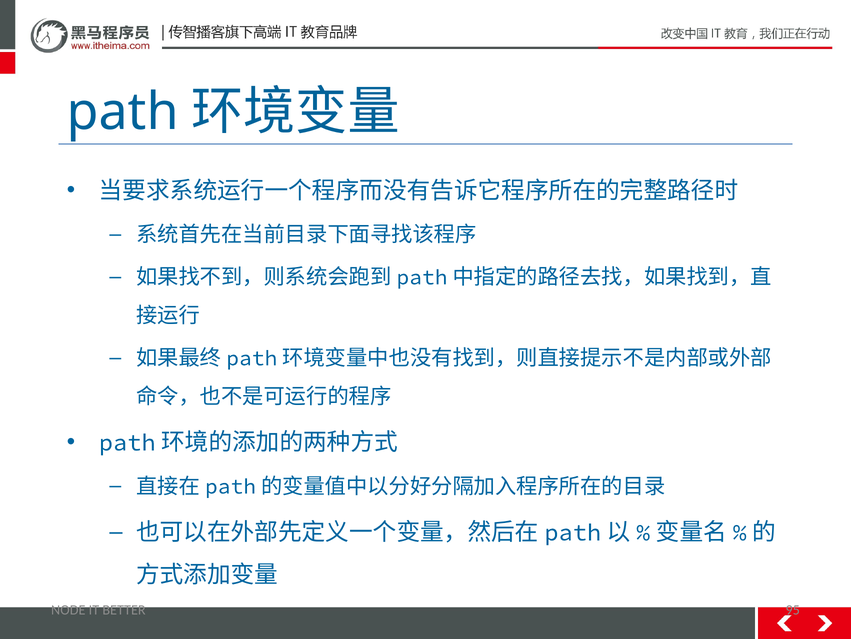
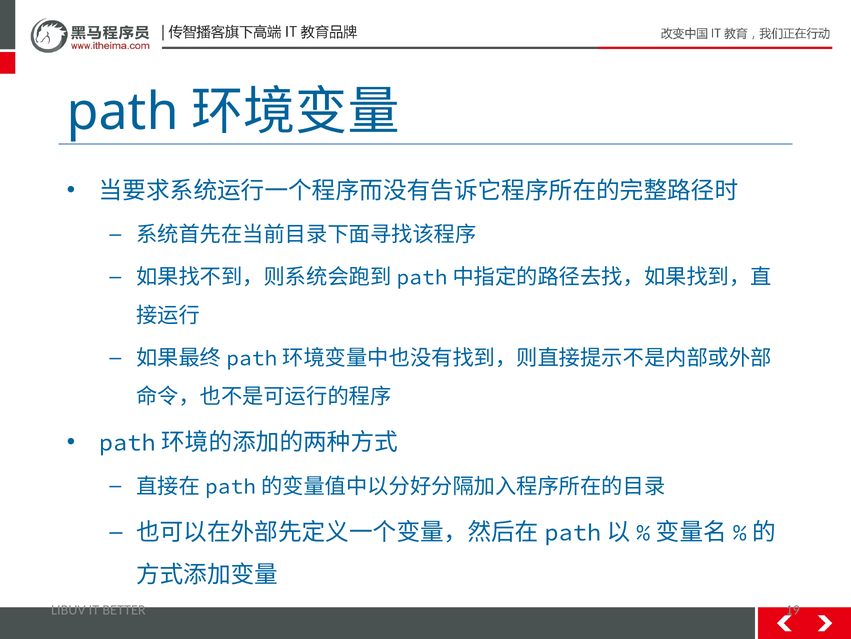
NODE: NODE -> LIBUV
95: 95 -> 19
